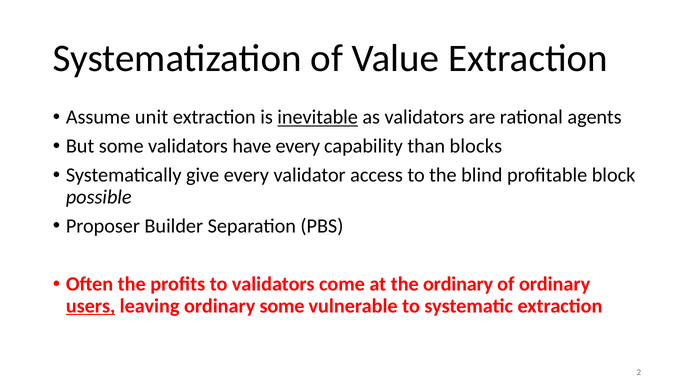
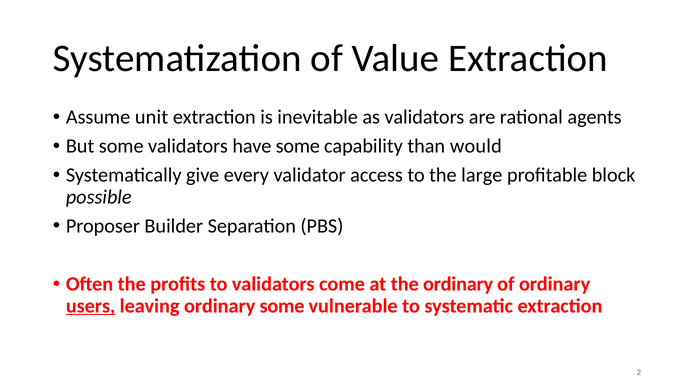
inevitable underline: present -> none
have every: every -> some
blocks: blocks -> would
blind: blind -> large
